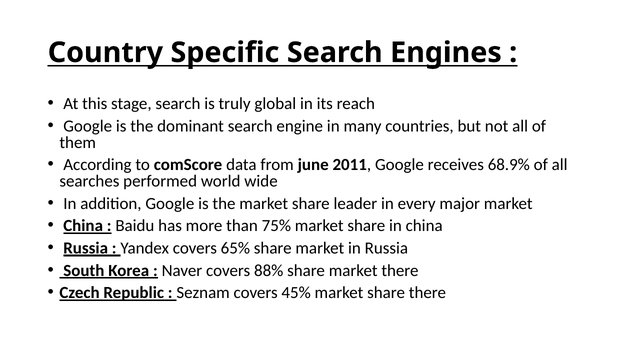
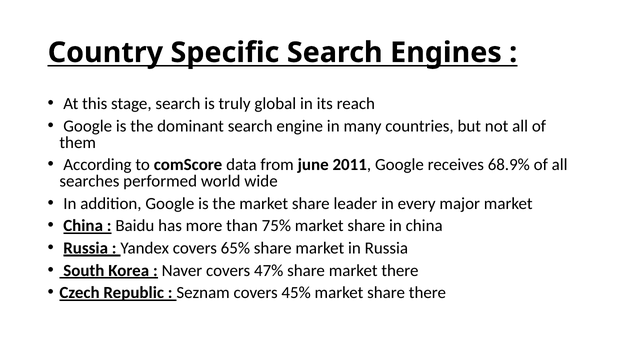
88%: 88% -> 47%
